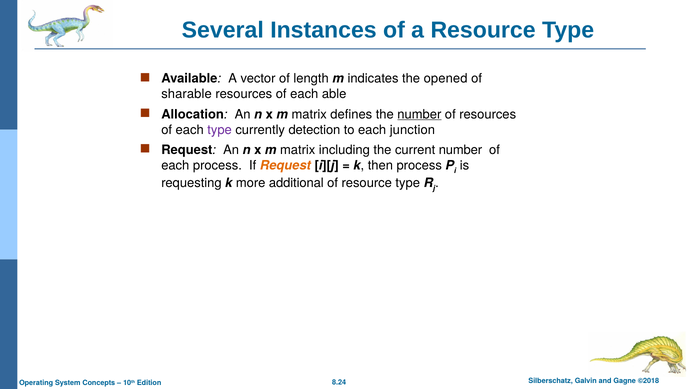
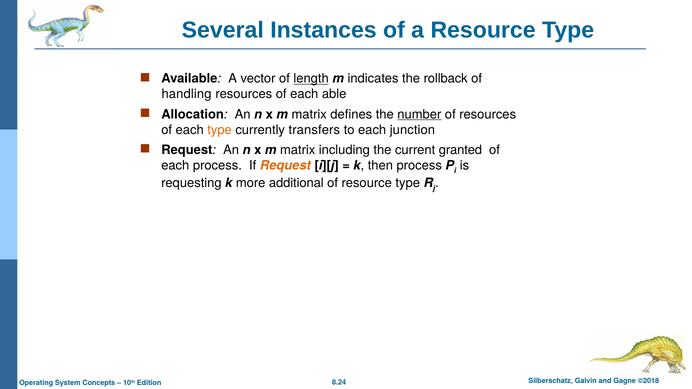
length underline: none -> present
opened: opened -> rollback
sharable: sharable -> handling
type at (220, 130) colour: purple -> orange
detection: detection -> transfers
current number: number -> granted
